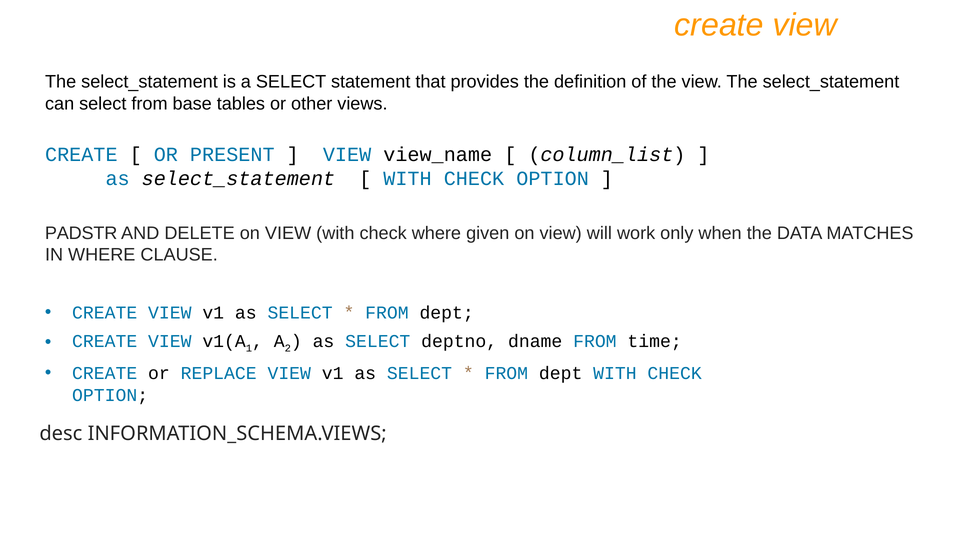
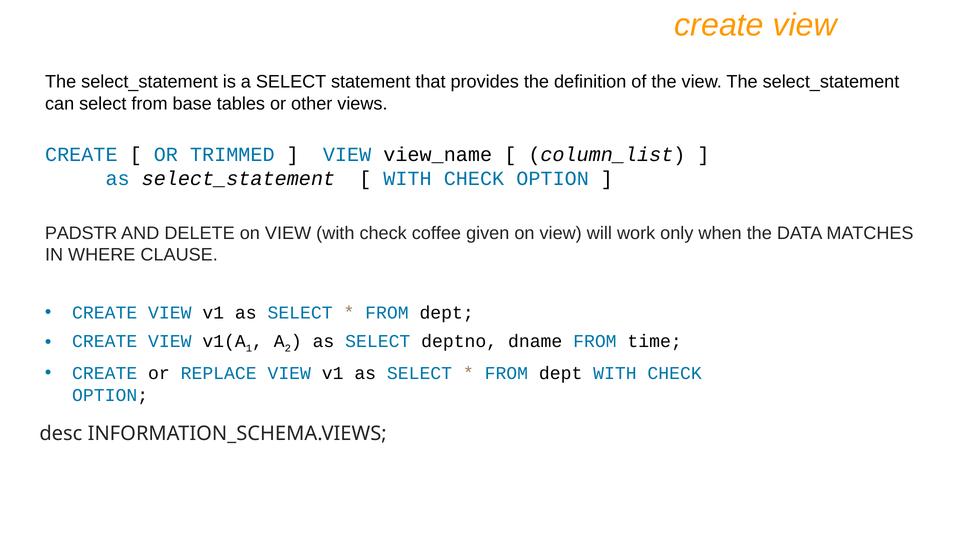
PRESENT: PRESENT -> TRIMMED
check where: where -> coffee
